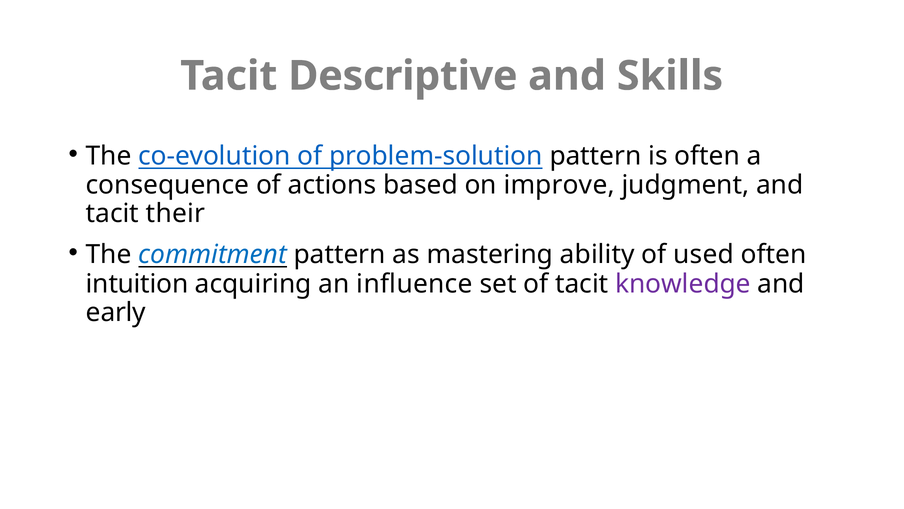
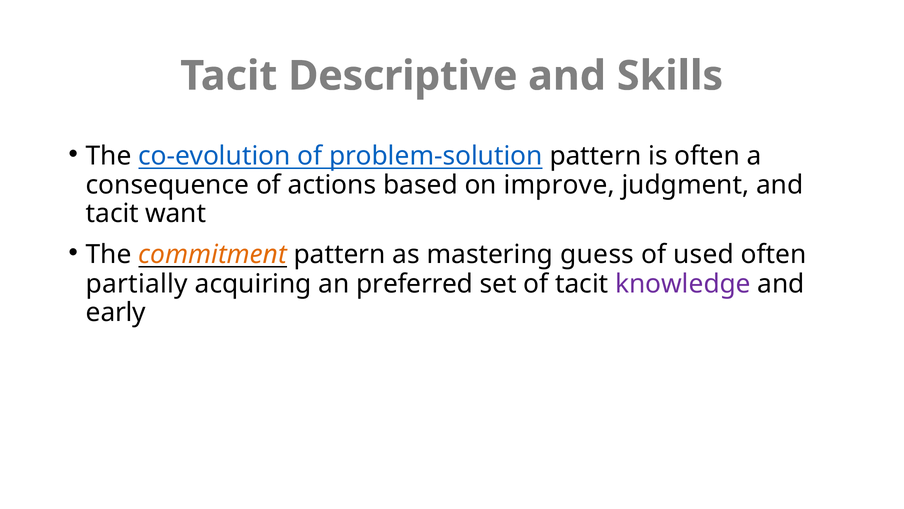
their: their -> want
commitment colour: blue -> orange
ability: ability -> guess
intuition: intuition -> partially
influence: influence -> preferred
